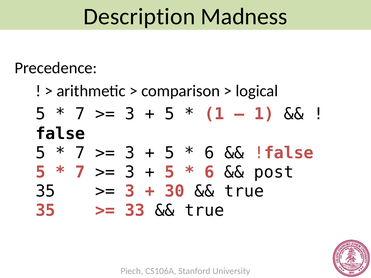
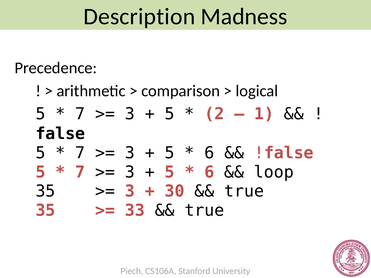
1 at (214, 114): 1 -> 2
post: post -> loop
